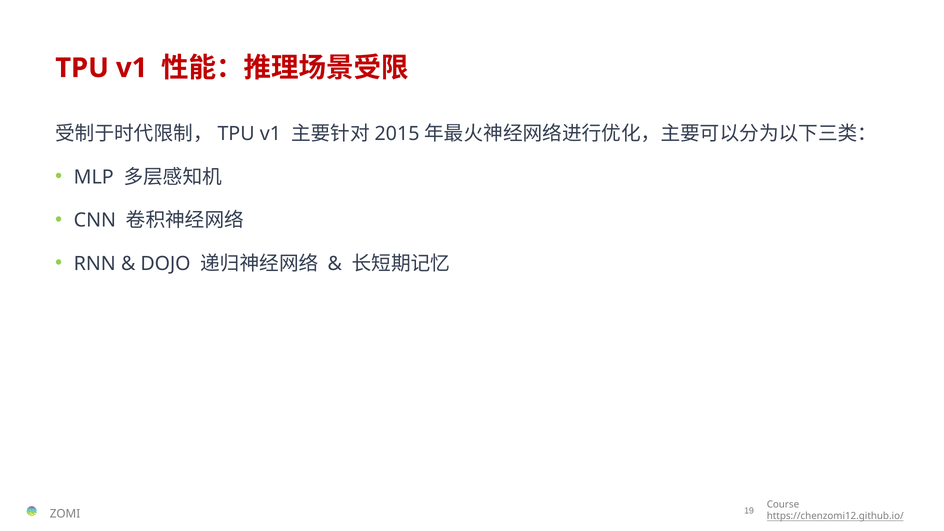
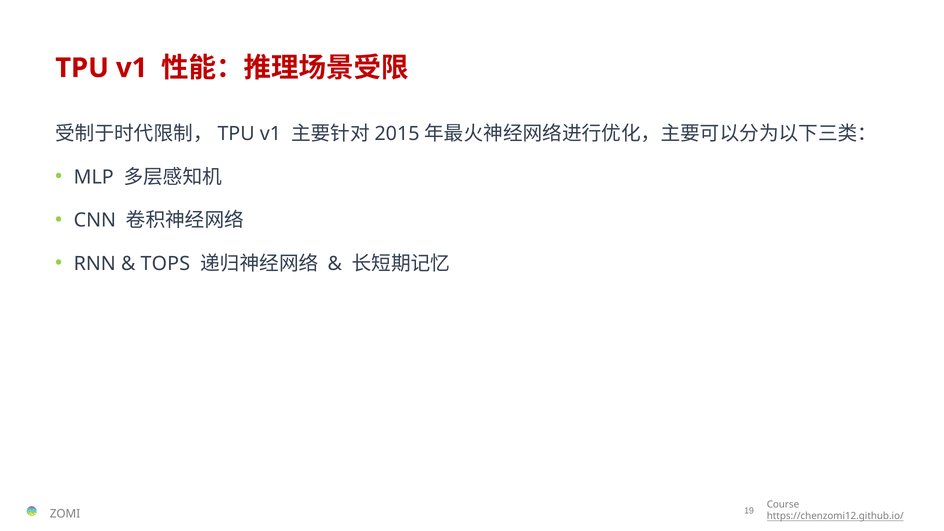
DOJO: DOJO -> TOPS
